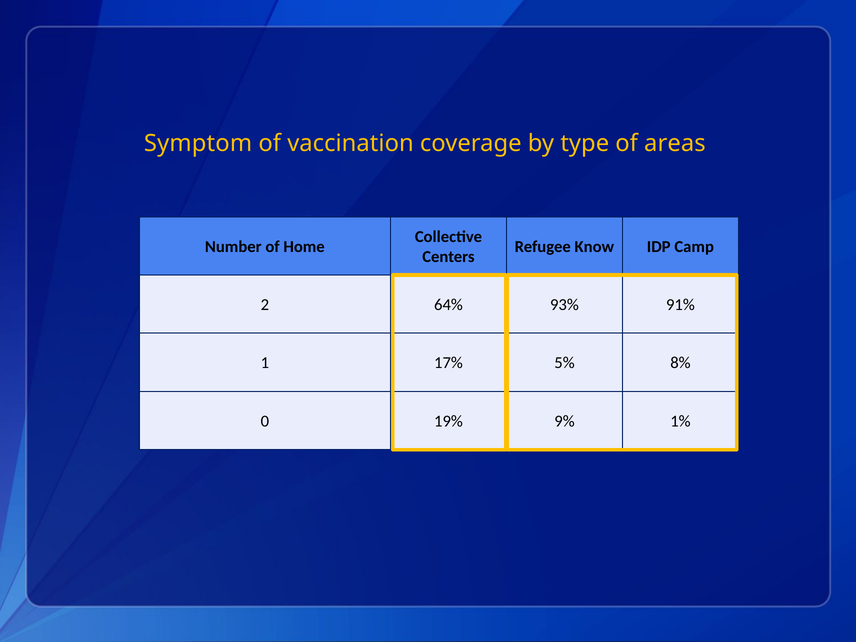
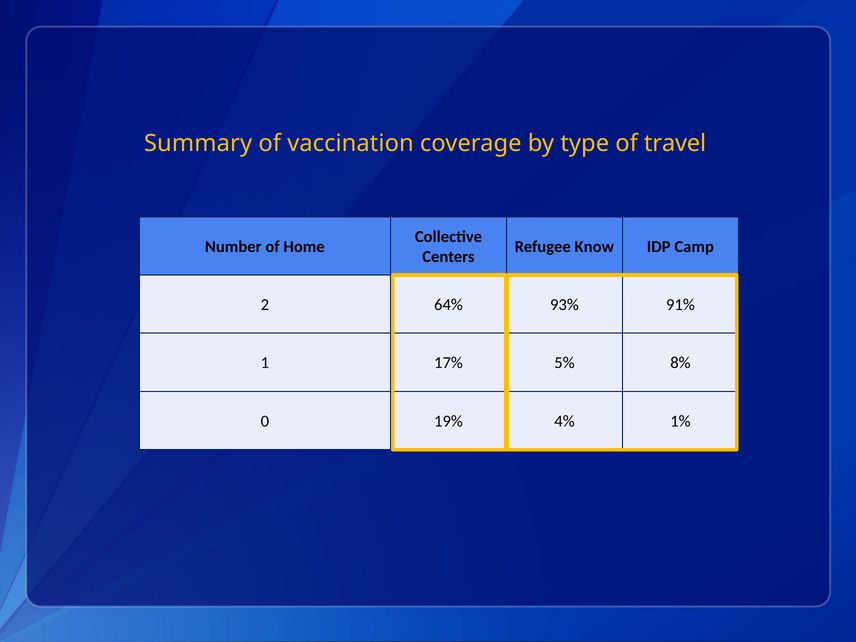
Symptom: Symptom -> Summary
areas: areas -> travel
9%: 9% -> 4%
